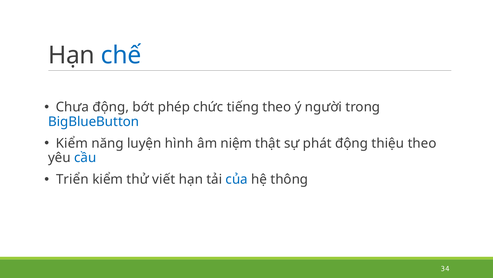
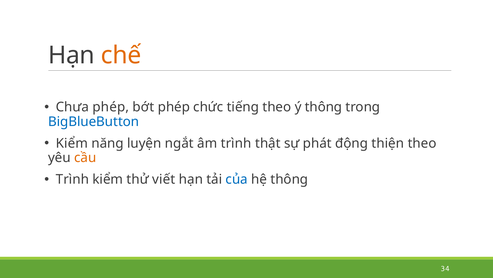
chế colour: blue -> orange
Chưa động: động -> phép
ý người: người -> thông
hình: hình -> ngắt
âm niệm: niệm -> trình
thiệu: thiệu -> thiện
cầu colour: blue -> orange
Triển at (72, 179): Triển -> Trình
